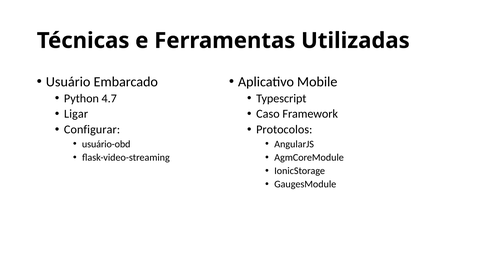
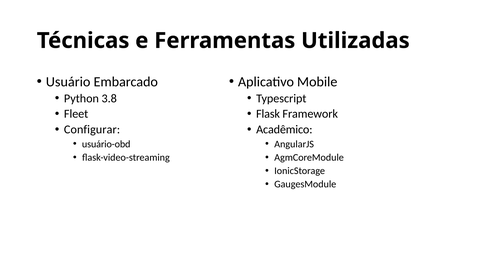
4.7: 4.7 -> 3.8
Ligar: Ligar -> Fleet
Caso: Caso -> Flask
Protocolos: Protocolos -> Acadêmico
